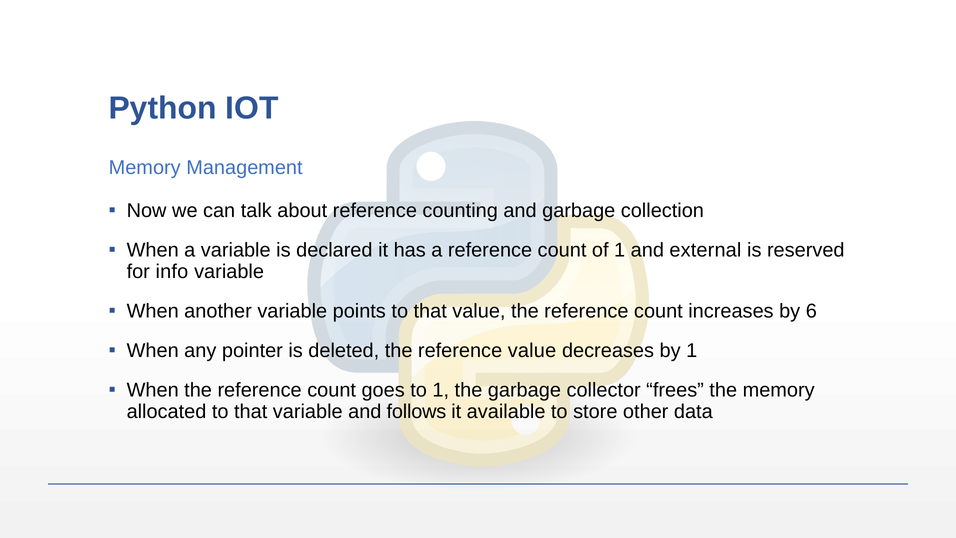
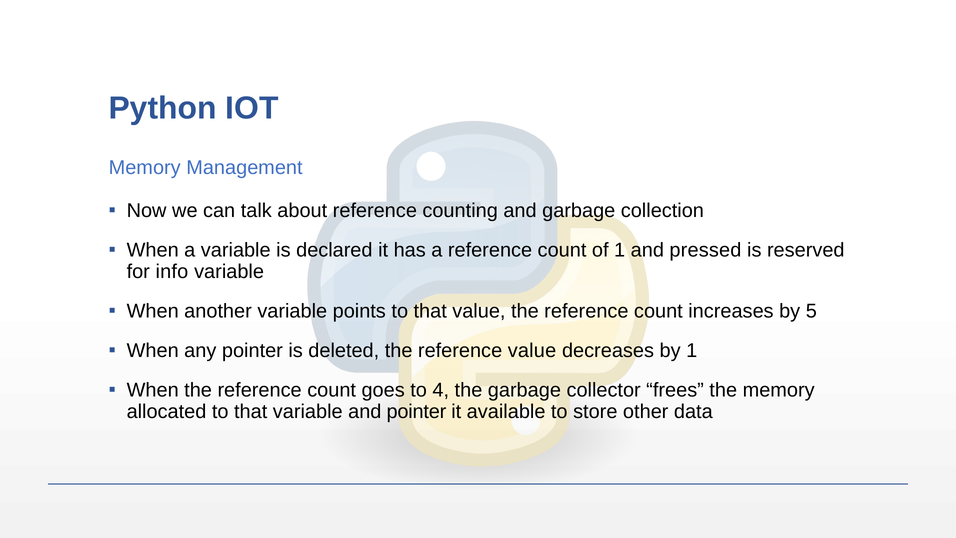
external: external -> pressed
6: 6 -> 5
to 1: 1 -> 4
and follows: follows -> pointer
